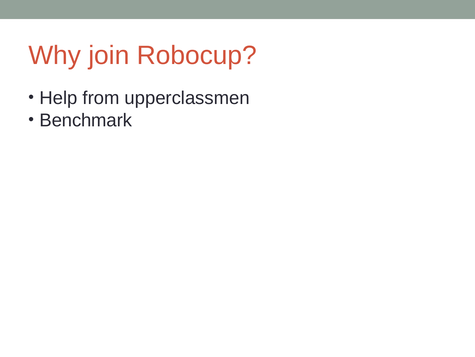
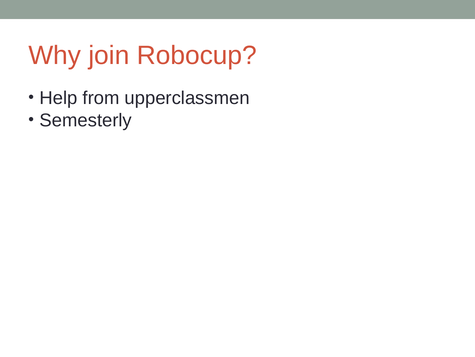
Benchmark: Benchmark -> Semesterly
